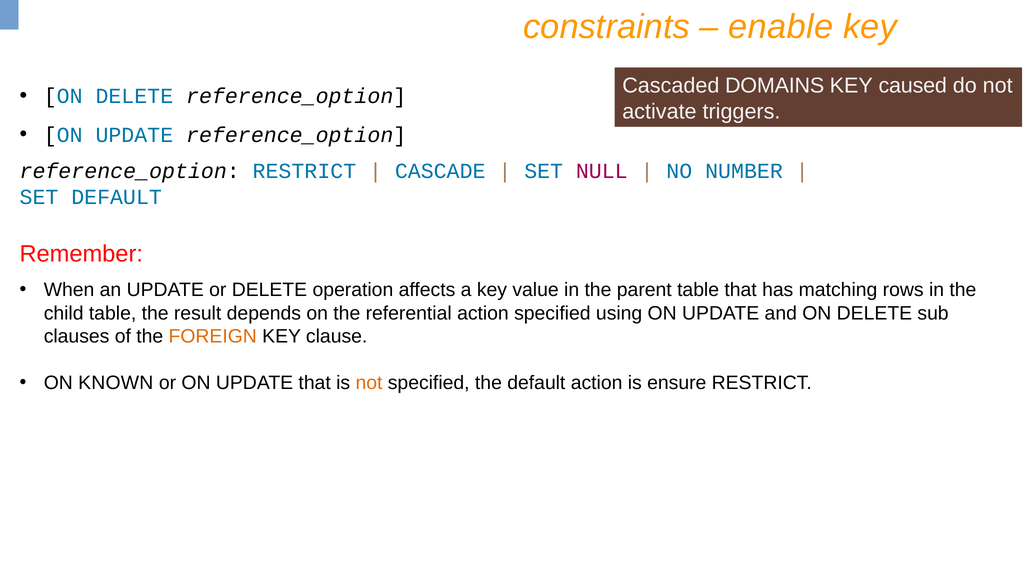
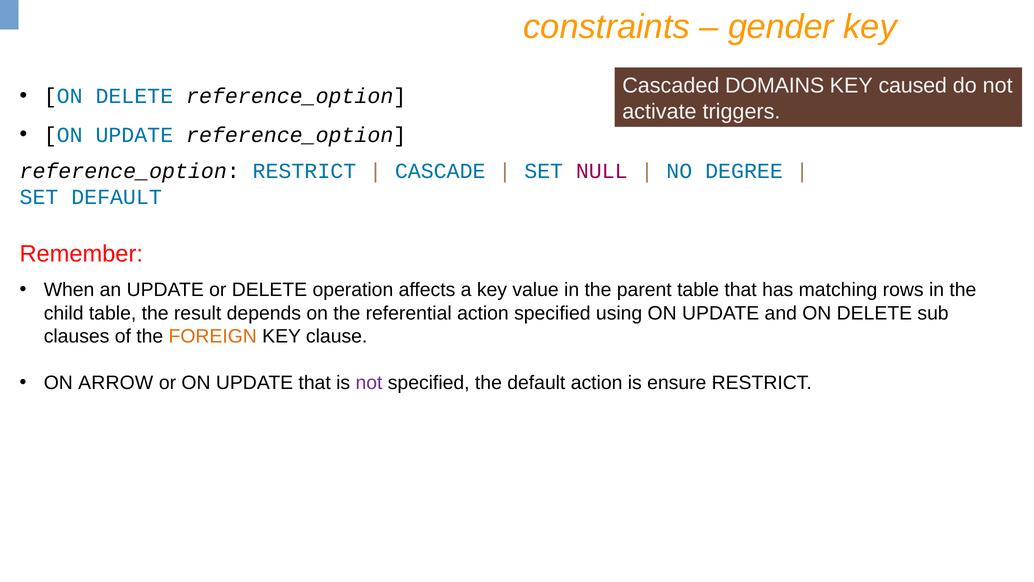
enable: enable -> gender
NUMBER: NUMBER -> DEGREE
KNOWN: KNOWN -> ARROW
not at (369, 383) colour: orange -> purple
